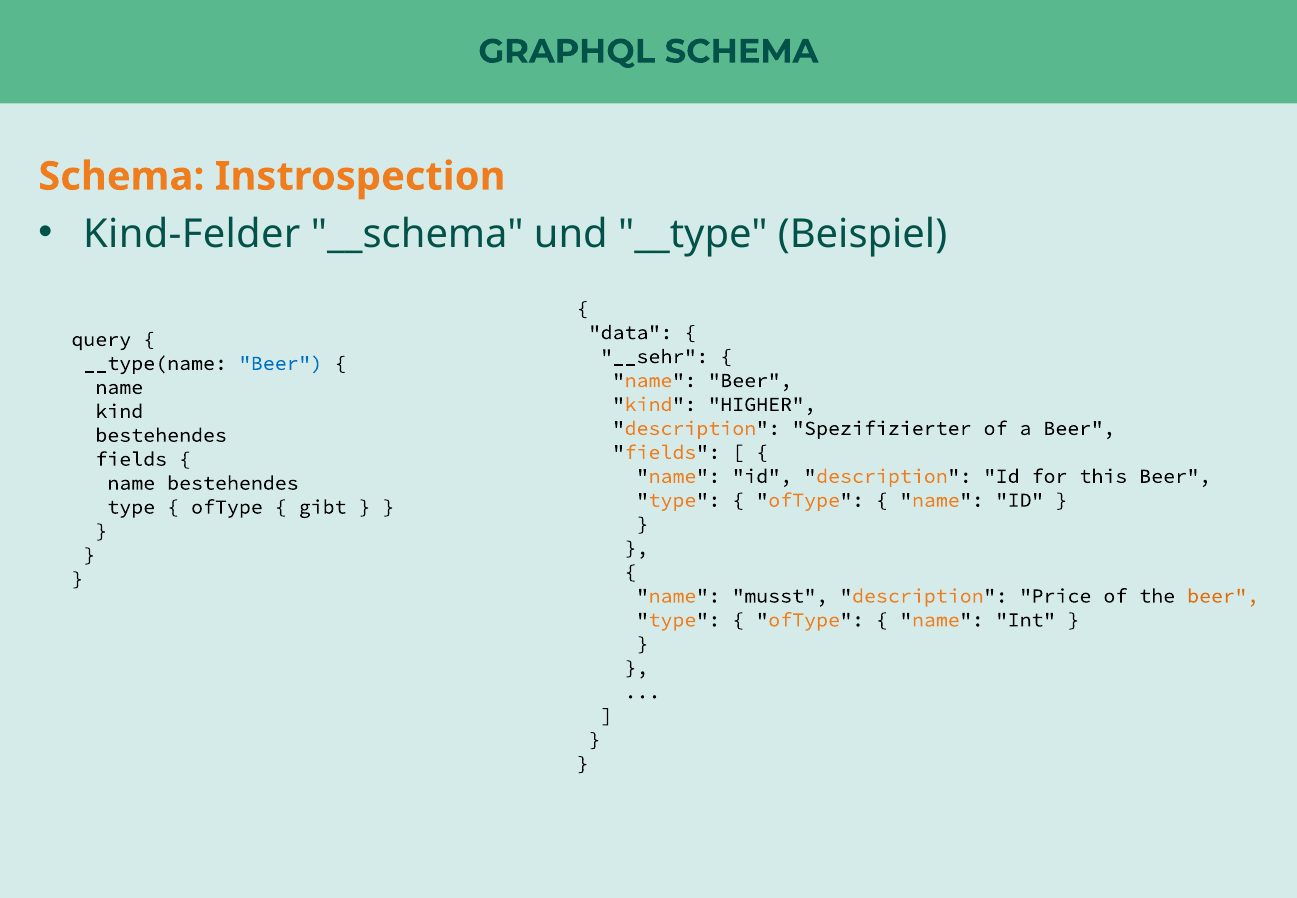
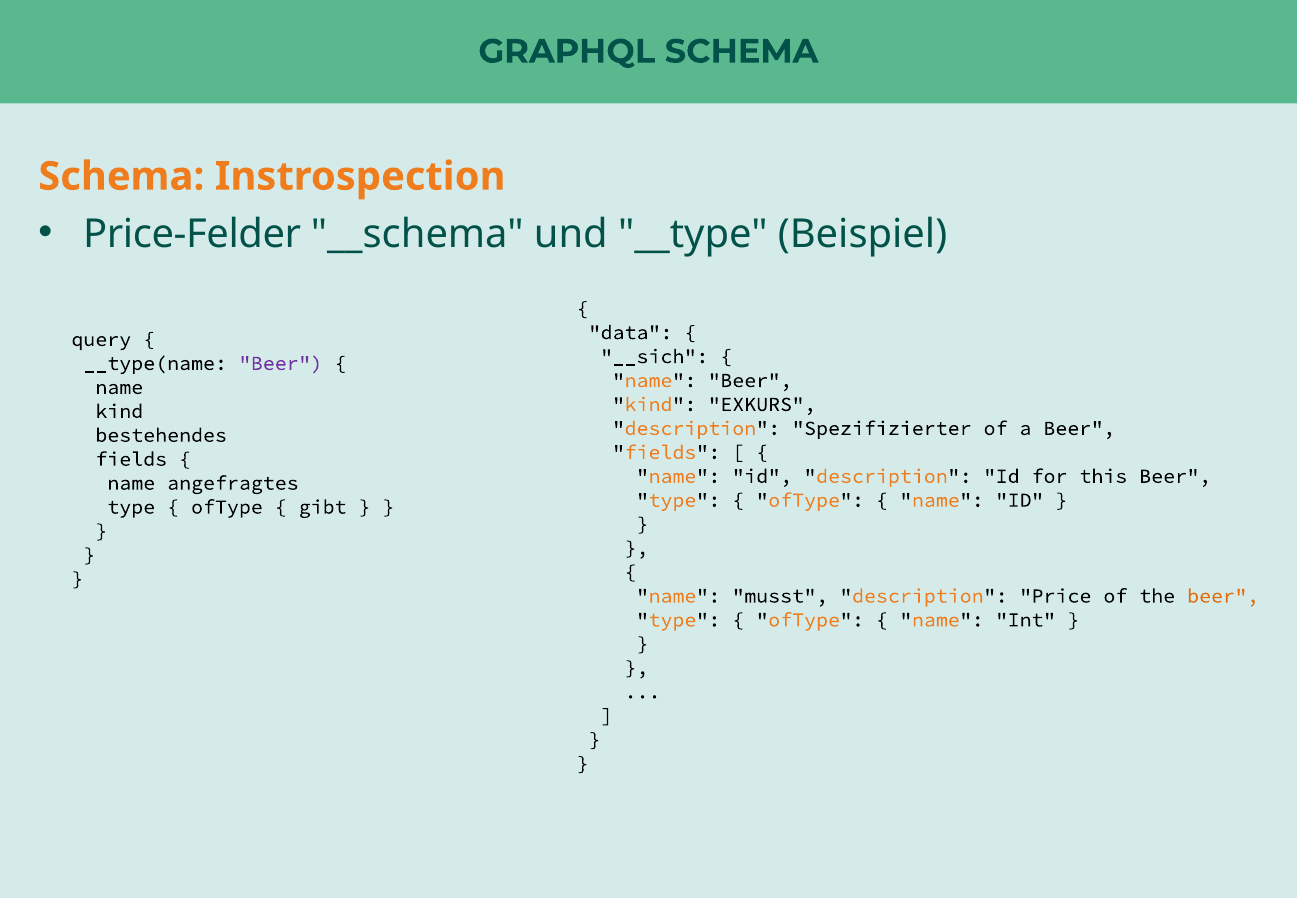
Kind-Felder: Kind-Felder -> Price-Felder
__sehr: __sehr -> __sich
Beer at (281, 363) colour: blue -> purple
HIGHER: HIGHER -> EXKURS
name bestehendes: bestehendes -> angefragtes
